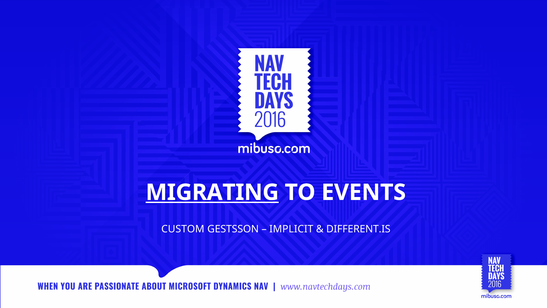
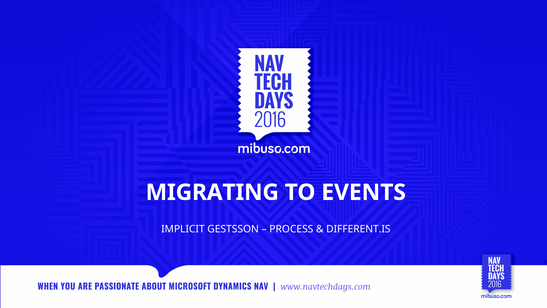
MIGRATING underline: present -> none
CUSTOM: CUSTOM -> IMPLICIT
IMPLICIT: IMPLICIT -> PROCESS
